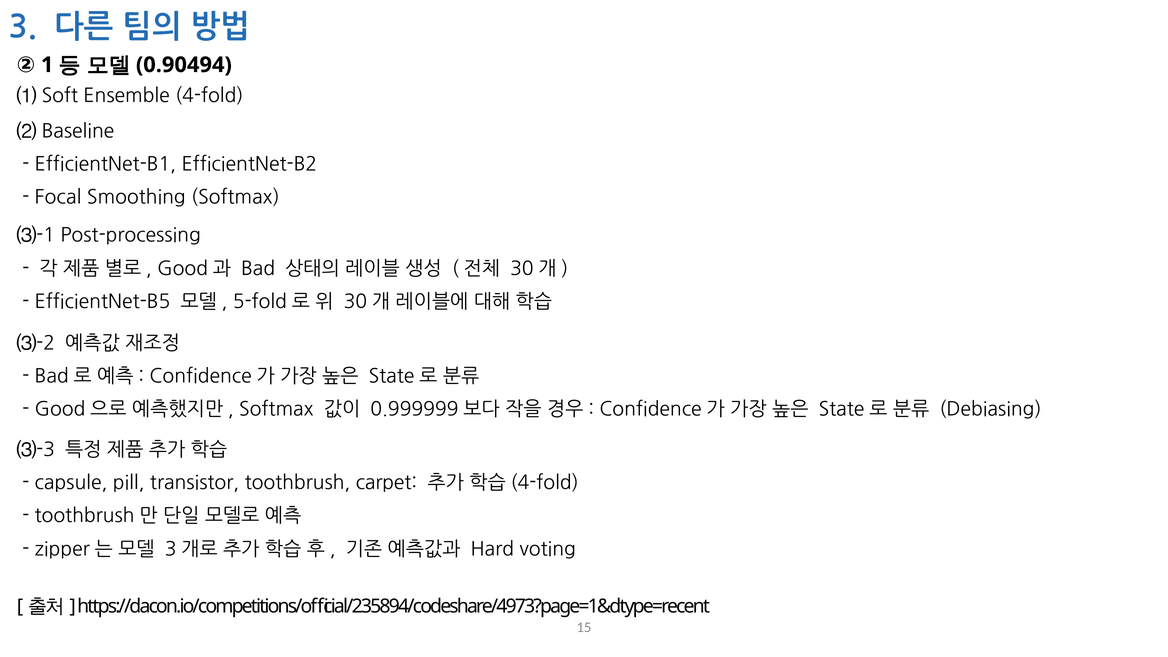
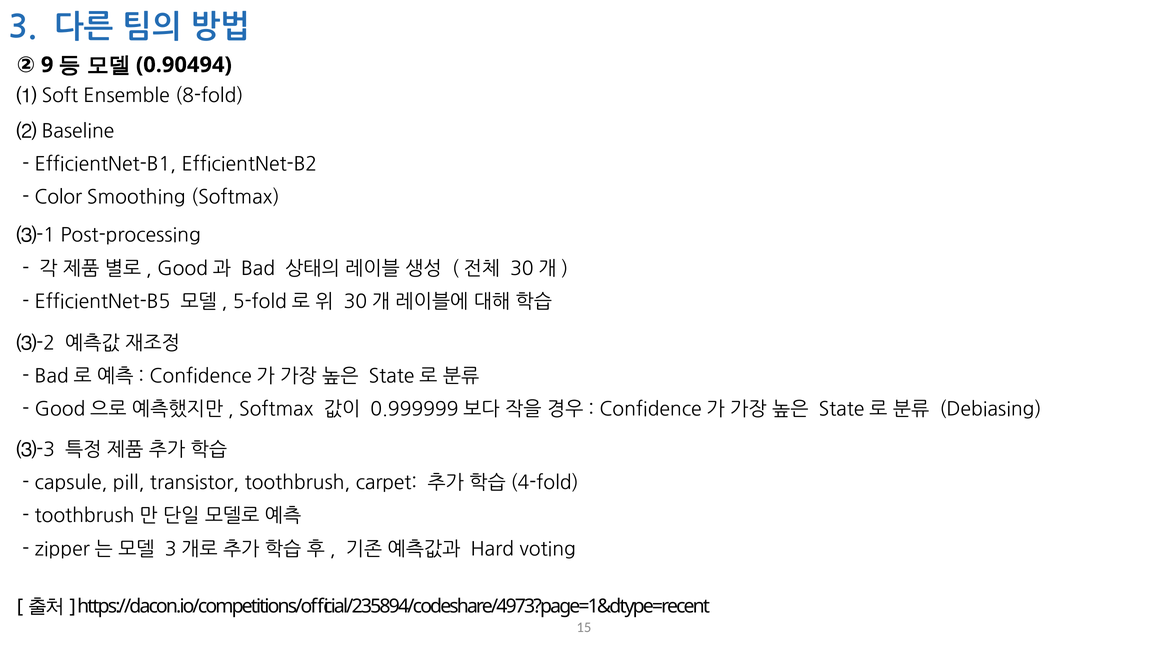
1: 1 -> 9
4-fold: 4-fold -> 8-fold
Focal: Focal -> Color
